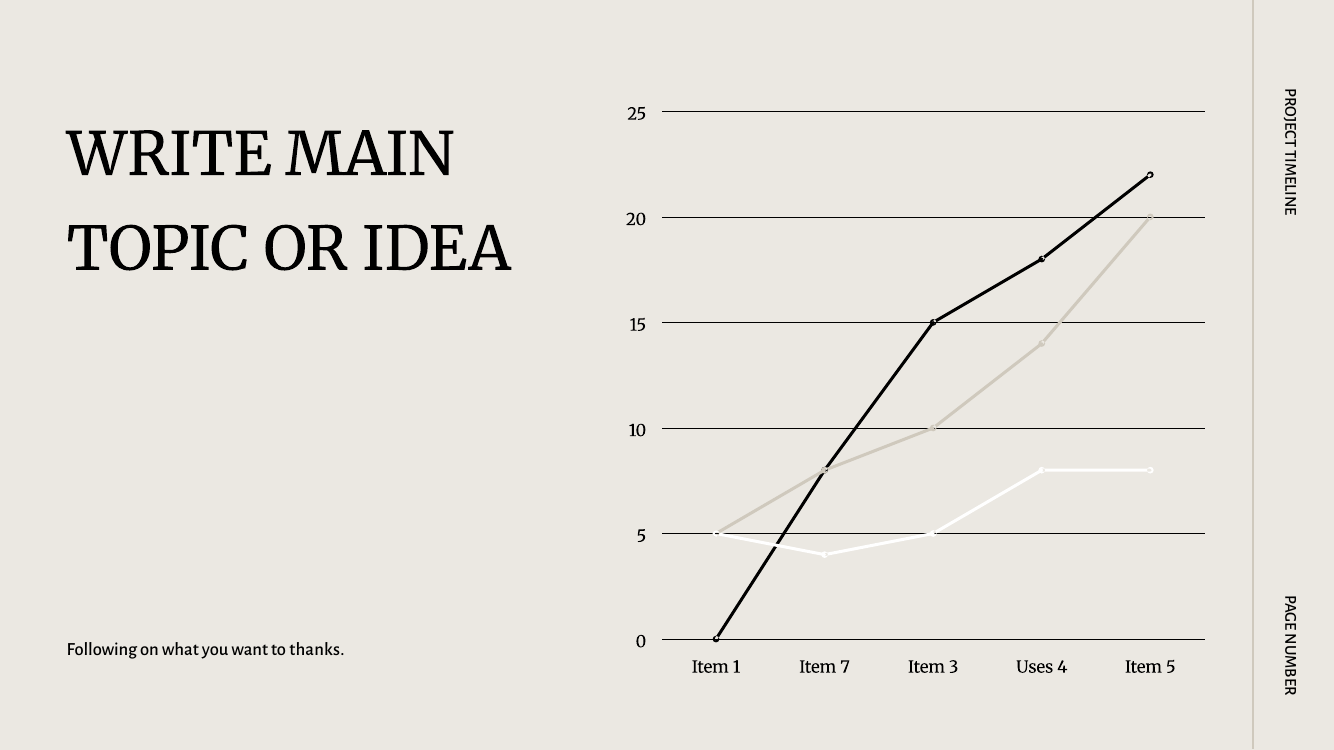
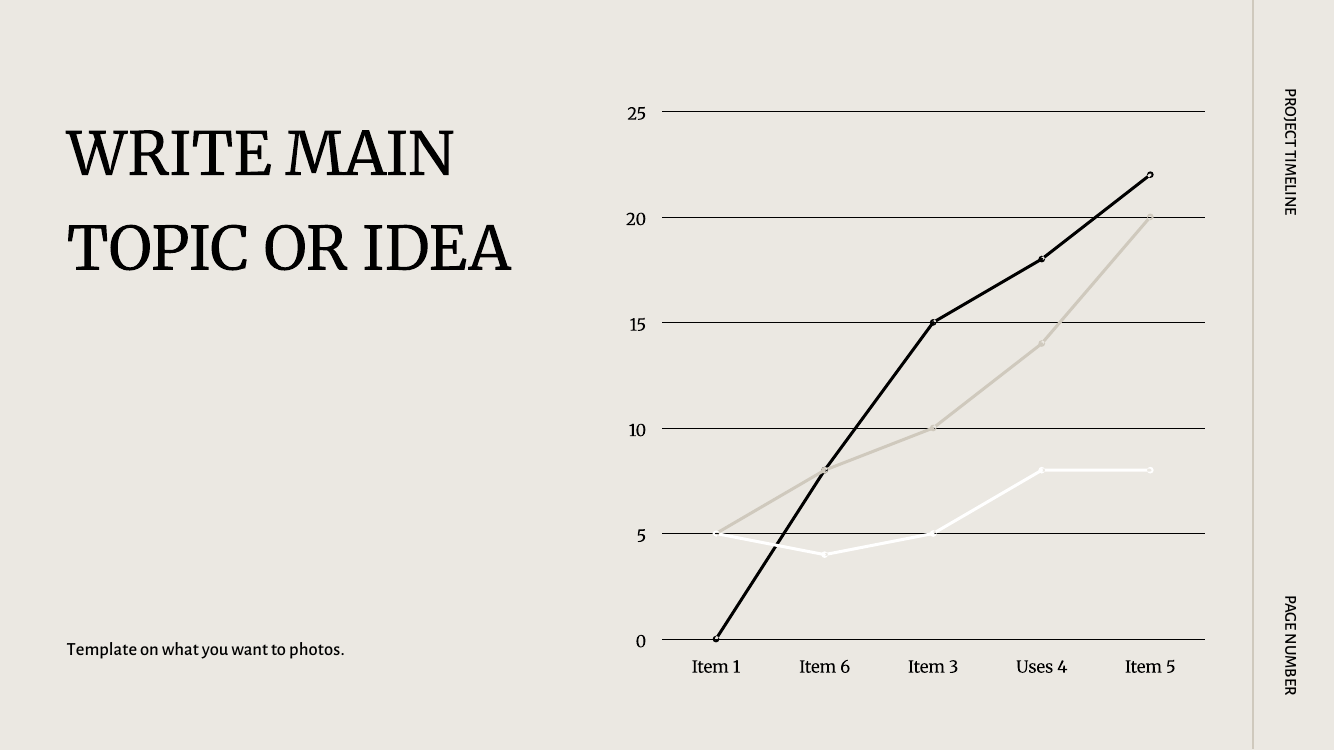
Following: Following -> Template
thanks: thanks -> photos
7: 7 -> 6
